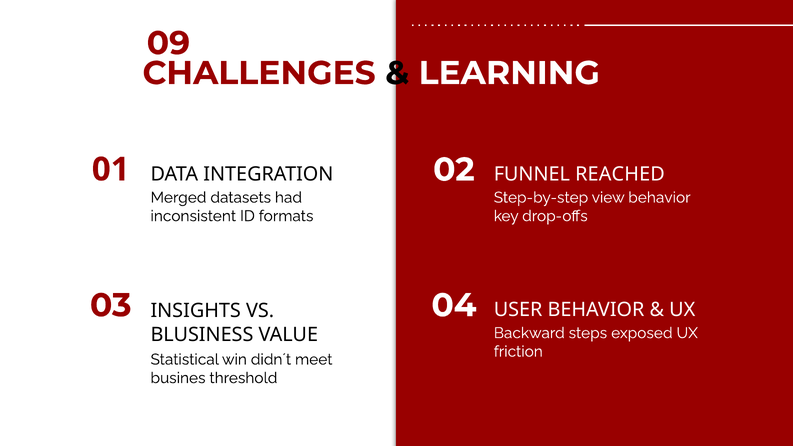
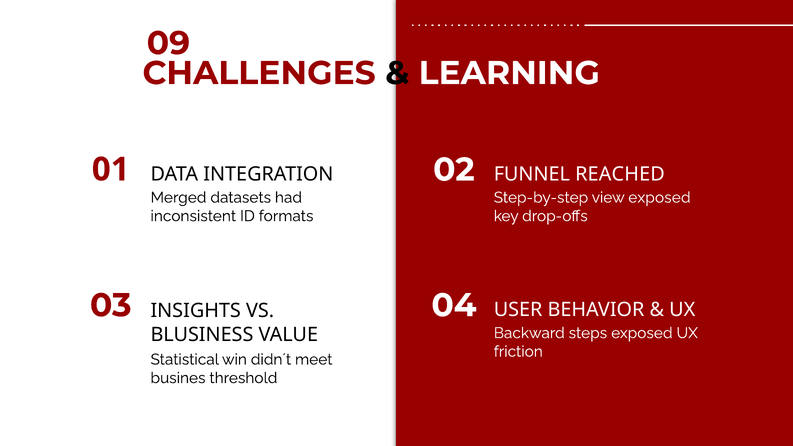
view behavior: behavior -> exposed
